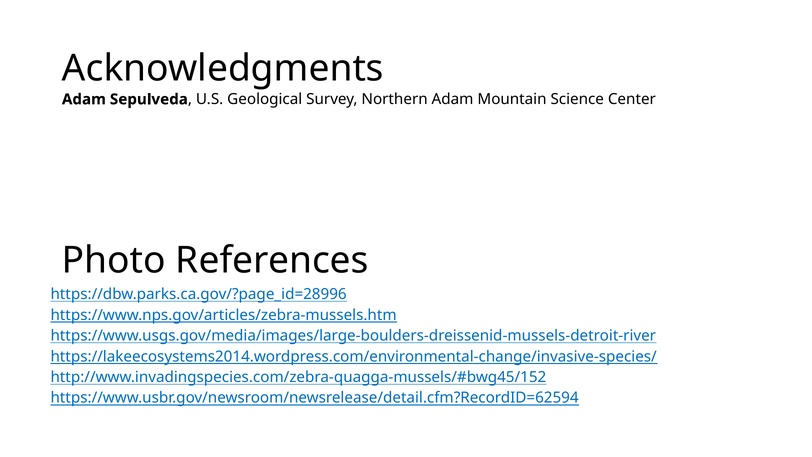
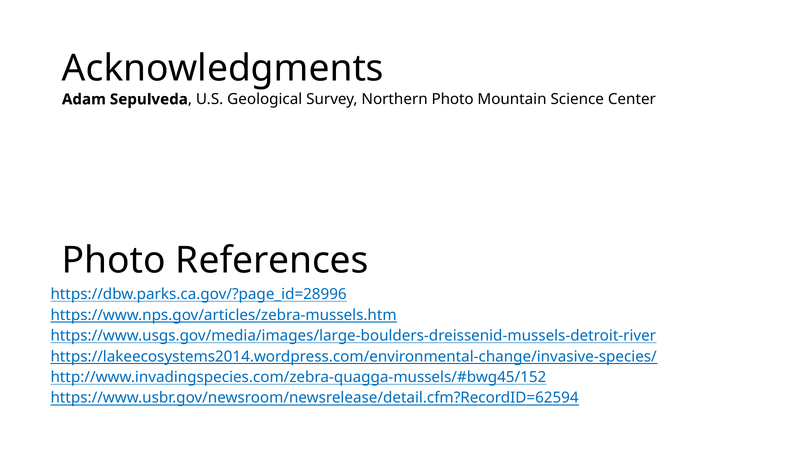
Northern Adam: Adam -> Photo
